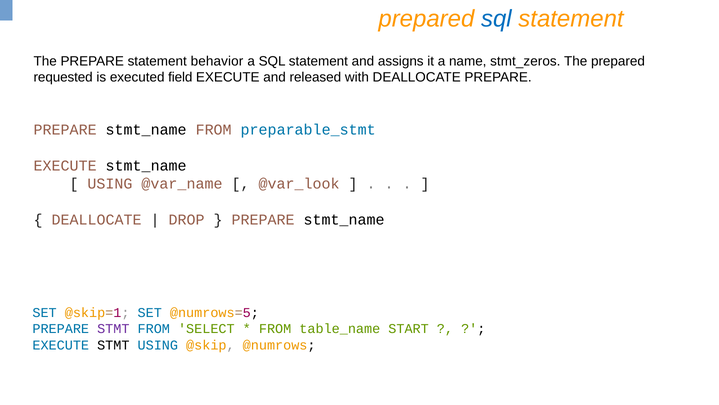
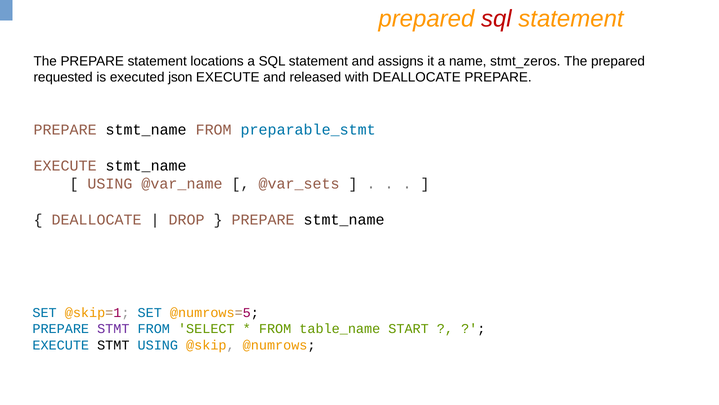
sql at (496, 19) colour: blue -> red
behavior: behavior -> locations
field: field -> json
@var_look: @var_look -> @var_sets
